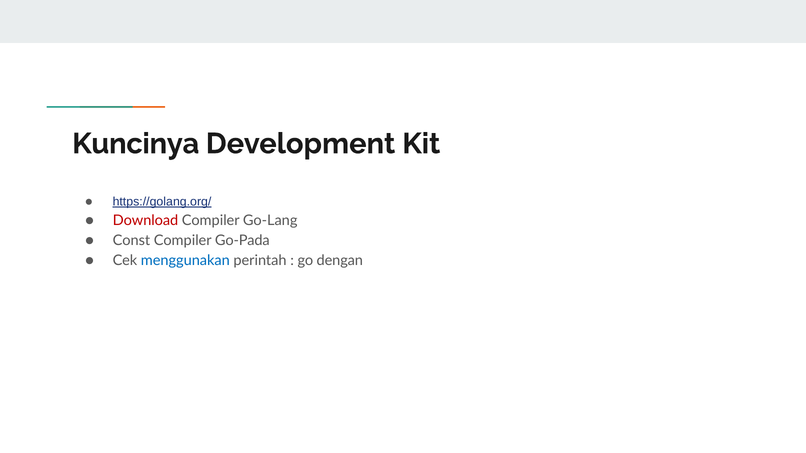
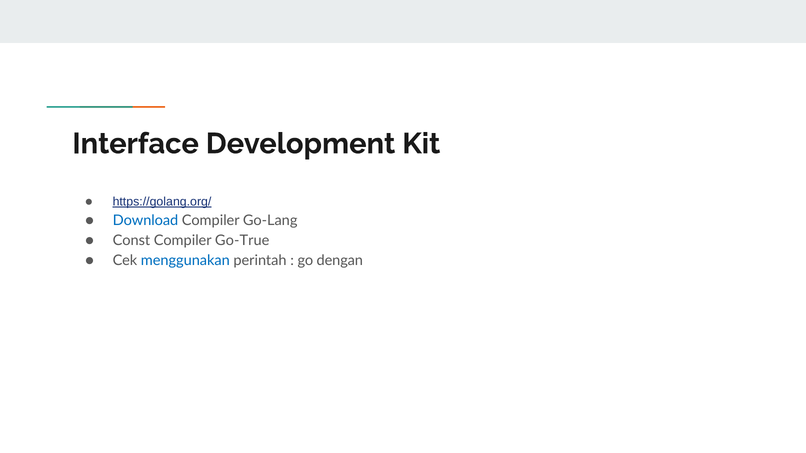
Kuncinya: Kuncinya -> Interface
Download colour: red -> blue
Go-Pada: Go-Pada -> Go-True
